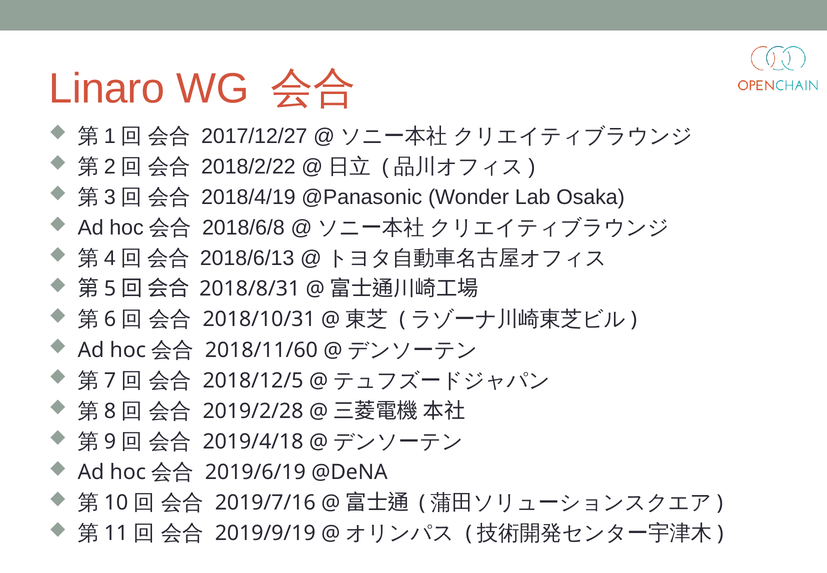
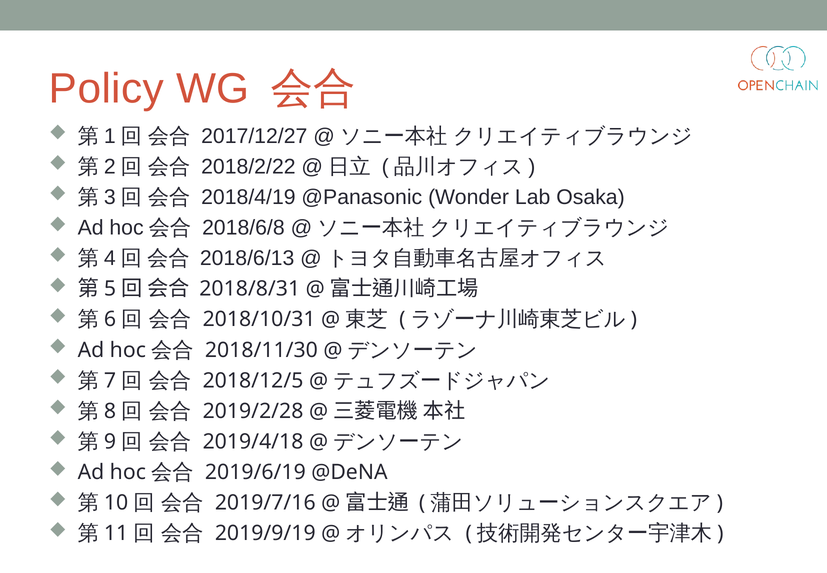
Linaro: Linaro -> Policy
2018/11/60: 2018/11/60 -> 2018/11/30
